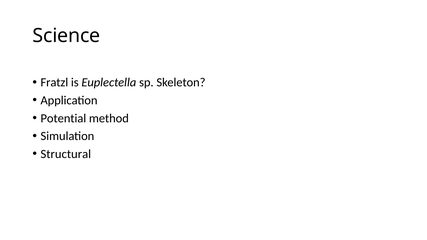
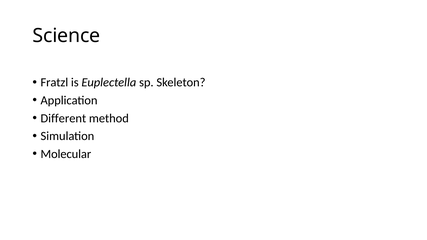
Potential: Potential -> Different
Structural: Structural -> Molecular
